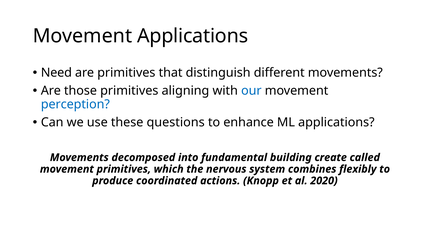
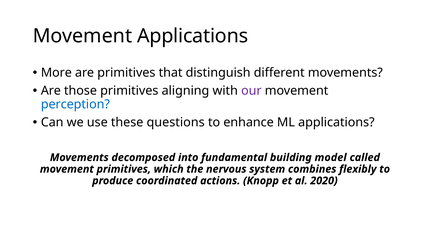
Need: Need -> More
our colour: blue -> purple
create: create -> model
